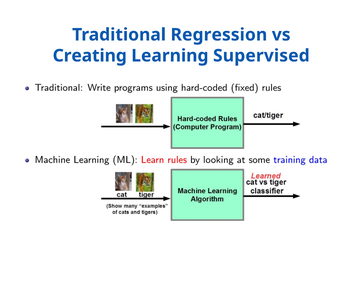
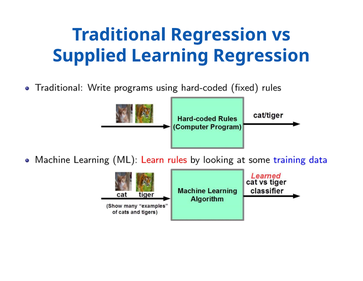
Creating: Creating -> Supplied
Learning Supervised: Supervised -> Regression
